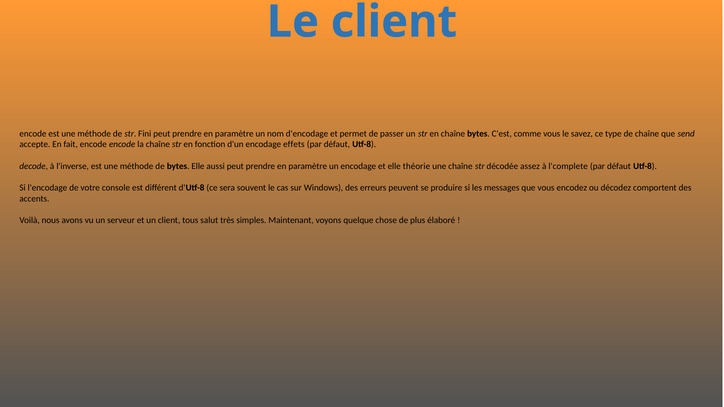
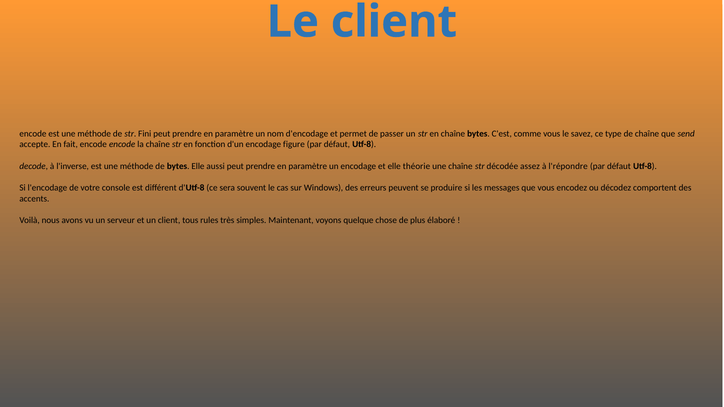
effets: effets -> figure
l'complete: l'complete -> l'répondre
salut: salut -> rules
